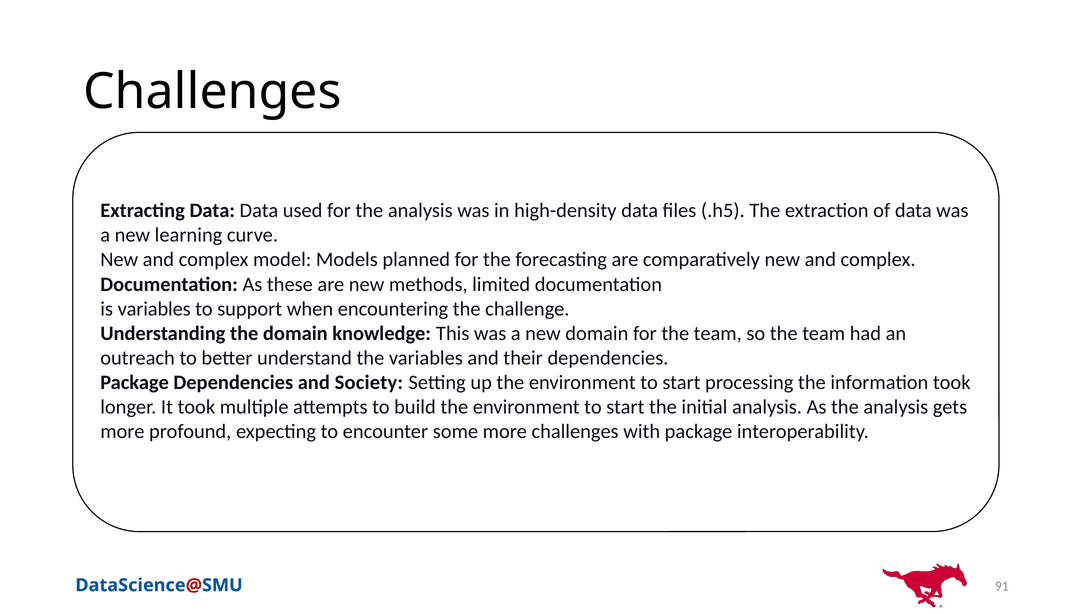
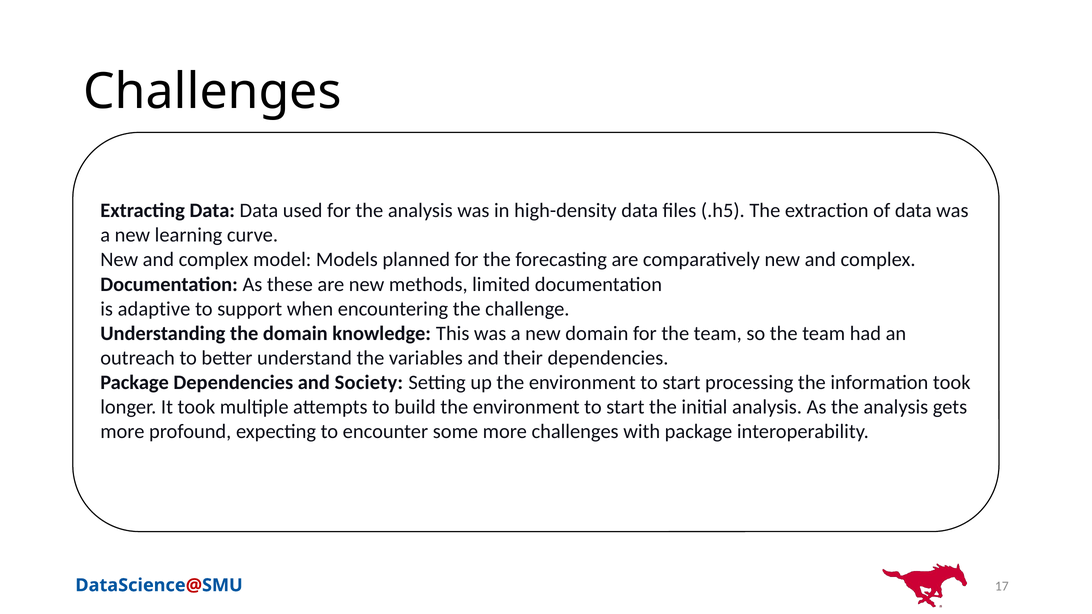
is variables: variables -> adaptive
91: 91 -> 17
